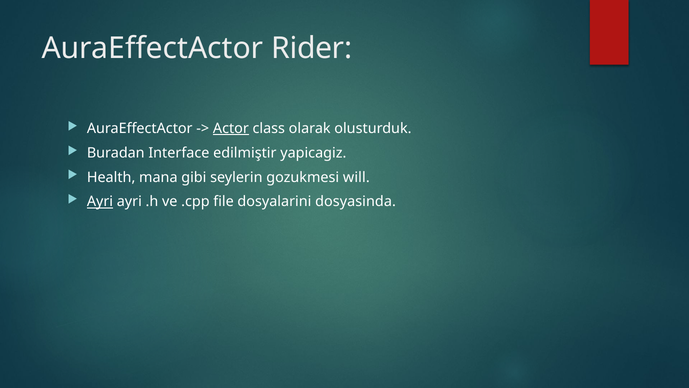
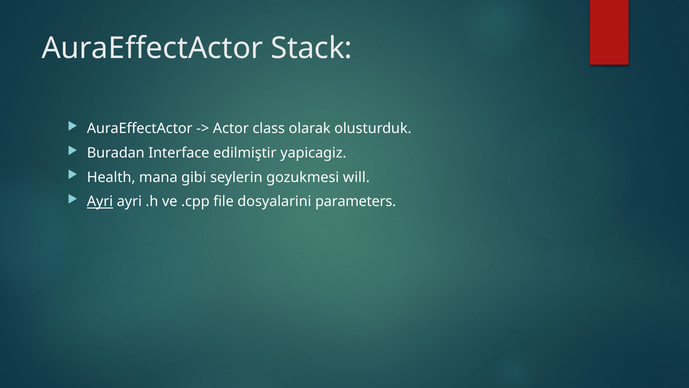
Rider: Rider -> Stack
Actor underline: present -> none
dosyasinda: dosyasinda -> parameters
